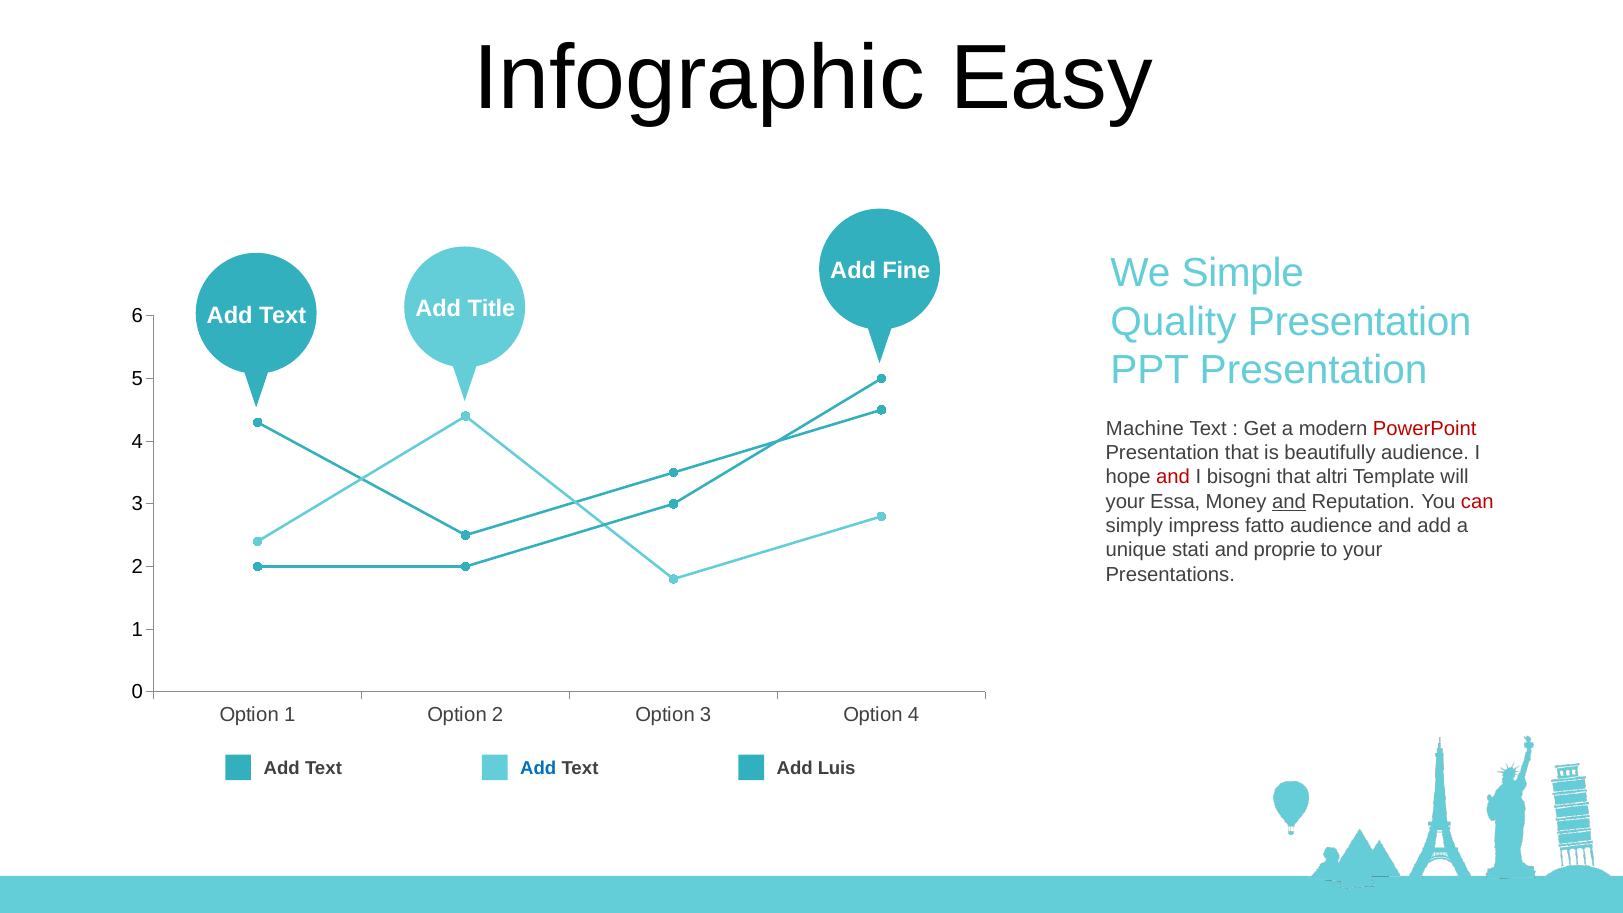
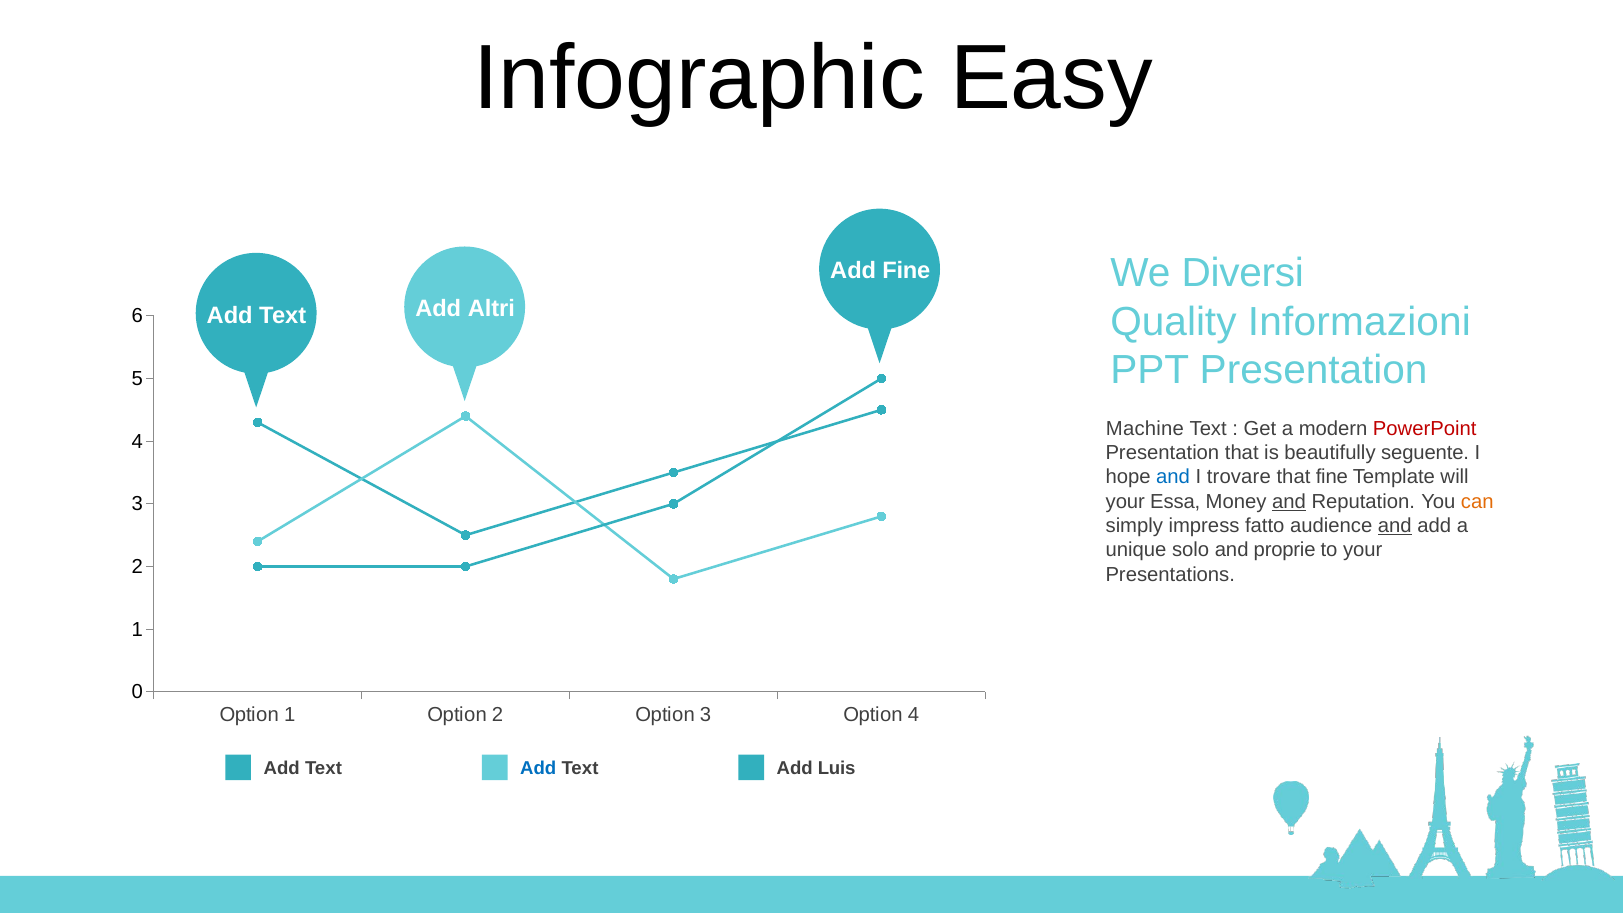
Simple: Simple -> Diversi
Title: Title -> Altri
Quality Presentation: Presentation -> Informazioni
beautifully audience: audience -> seguente
and at (1173, 477) colour: red -> blue
bisogni: bisogni -> trovare
that altri: altri -> fine
can colour: red -> orange
and at (1395, 526) underline: none -> present
stati: stati -> solo
